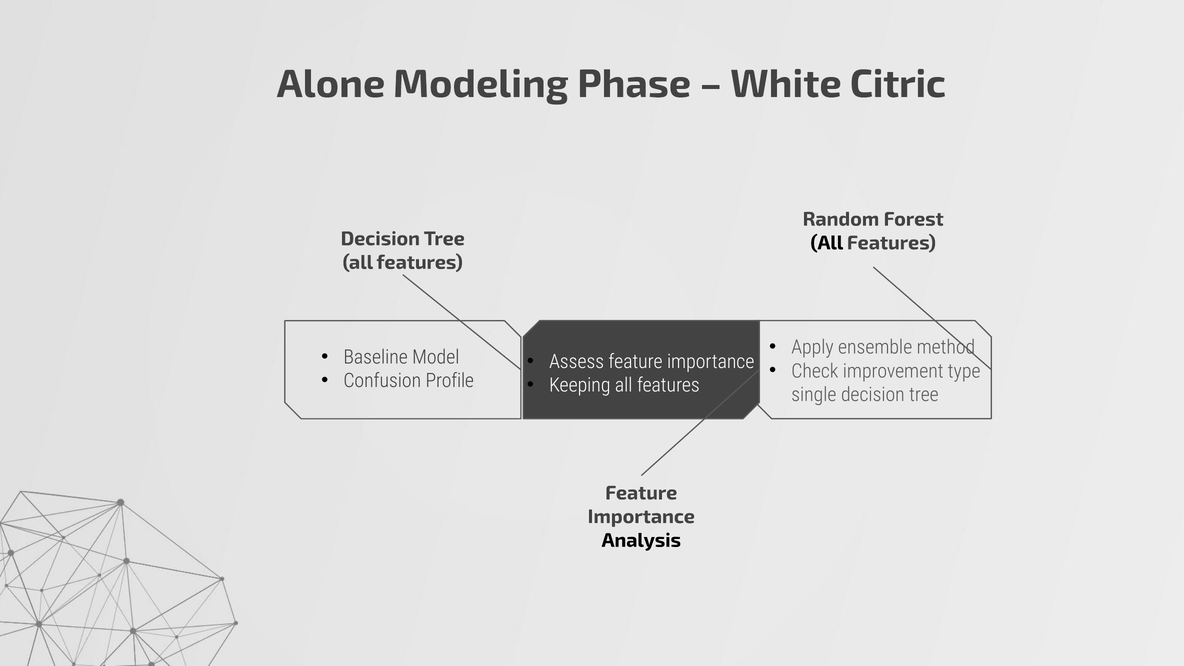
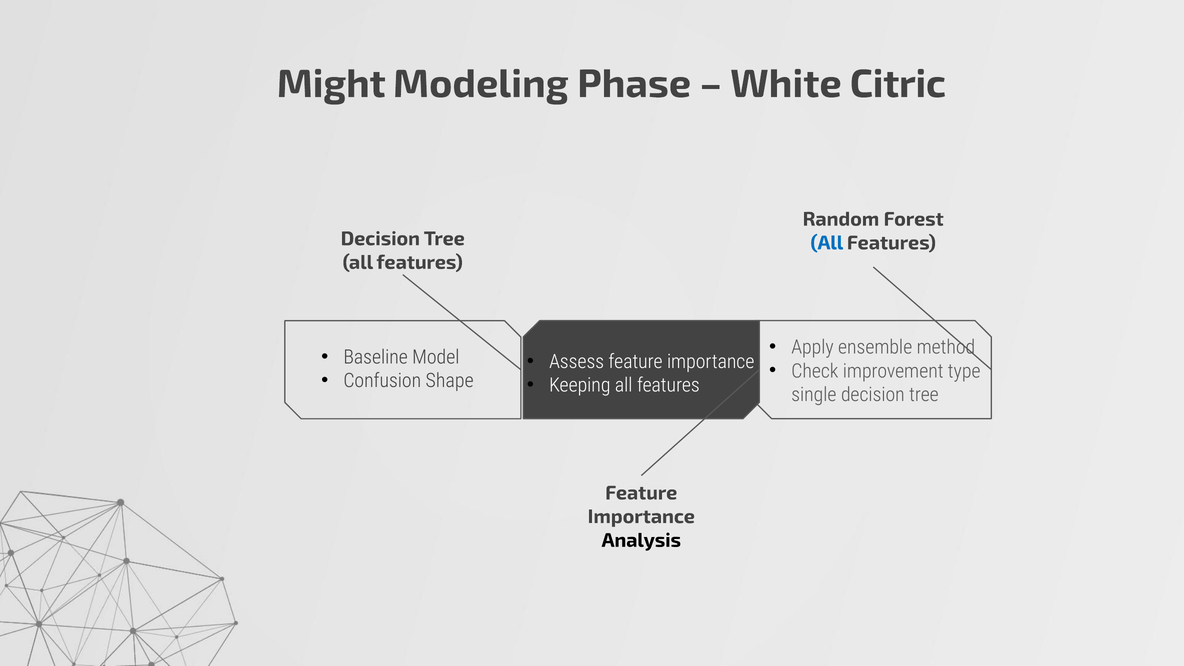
Alone: Alone -> Might
All at (827, 243) colour: black -> blue
Profile: Profile -> Shape
